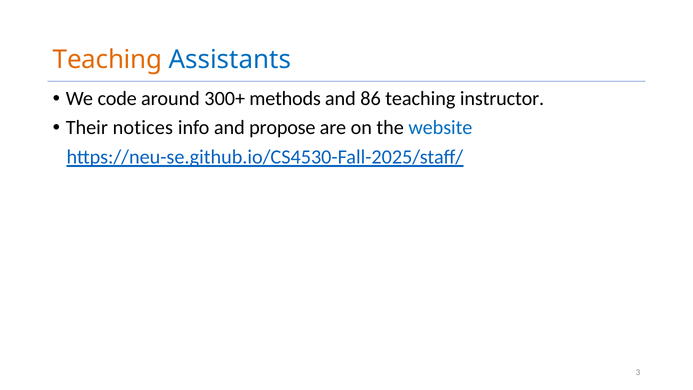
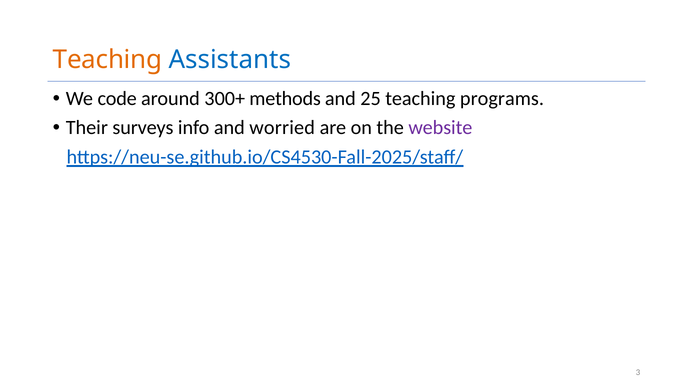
86: 86 -> 25
instructor: instructor -> programs
notices: notices -> surveys
propose: propose -> worried
website colour: blue -> purple
